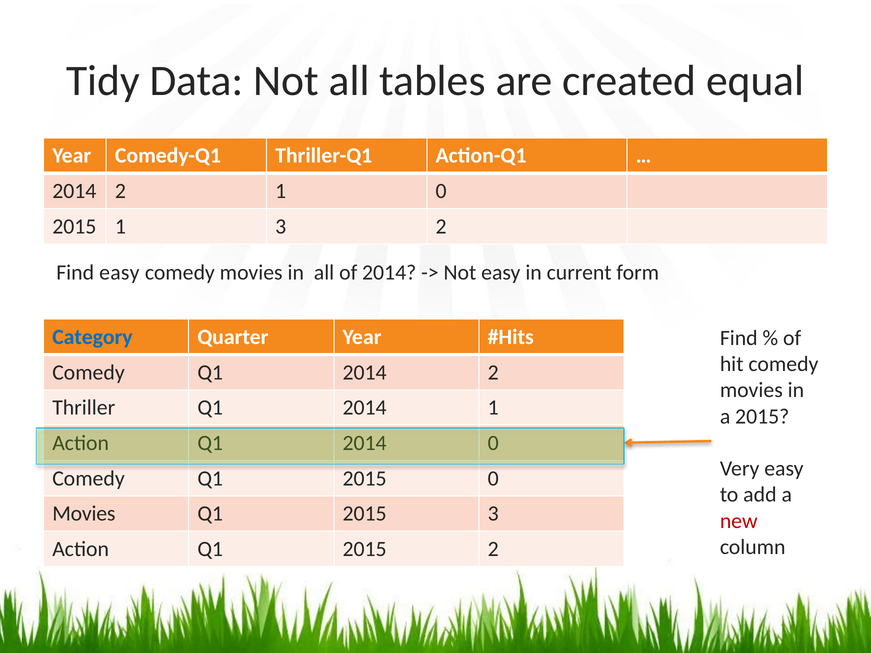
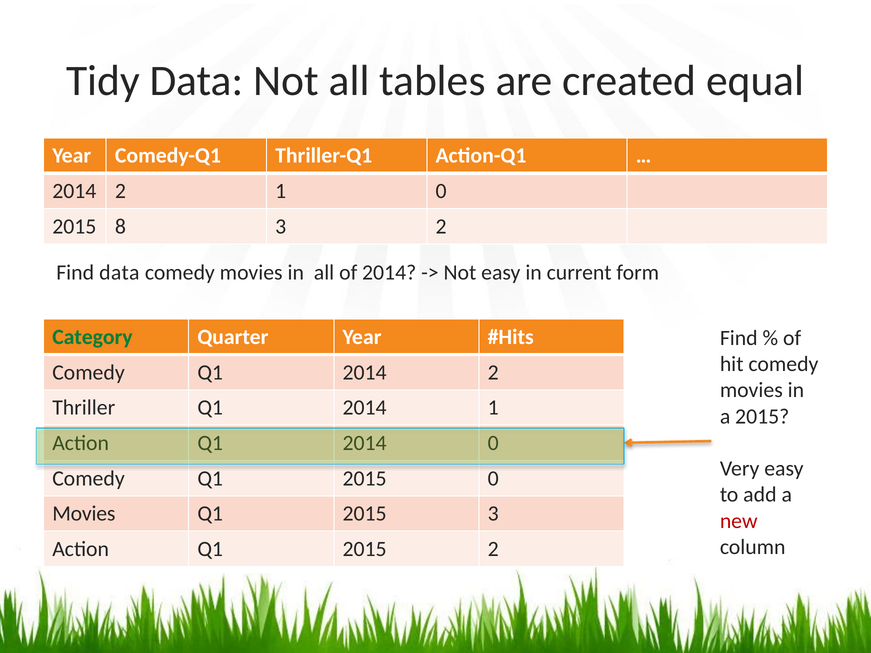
2015 1: 1 -> 8
Find easy: easy -> data
Category colour: blue -> green
